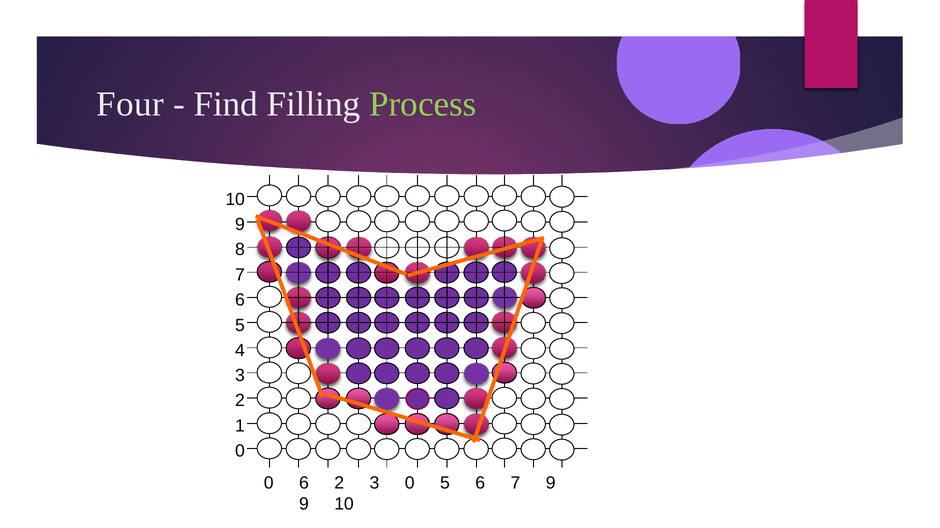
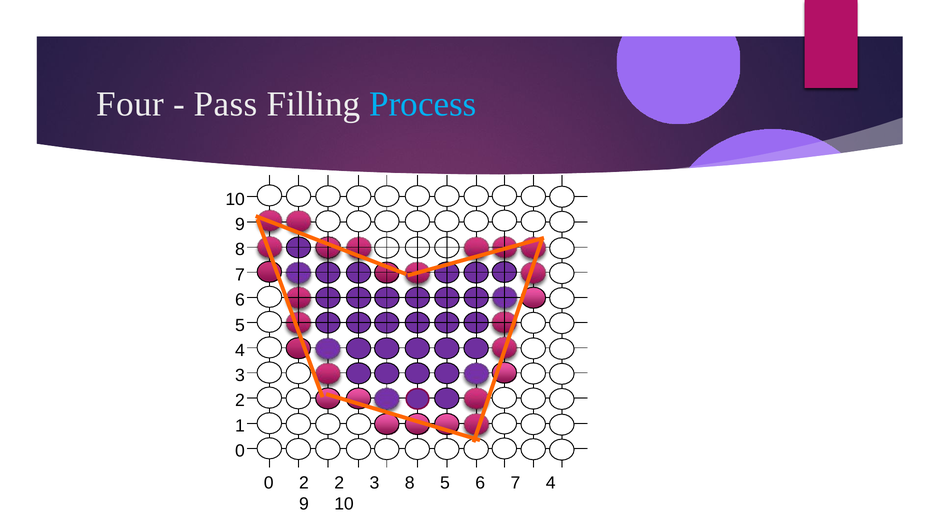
Find: Find -> Pass
Process colour: light green -> light blue
0 6: 6 -> 2
3 0: 0 -> 8
7 9: 9 -> 4
